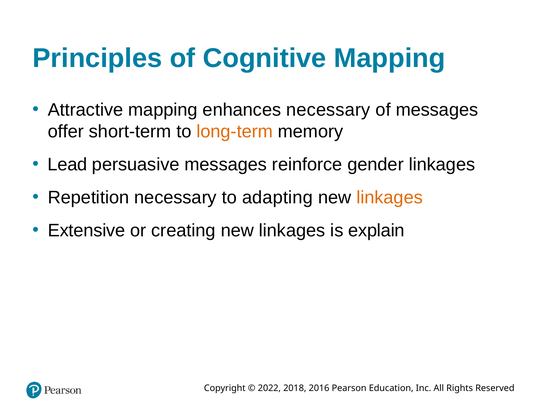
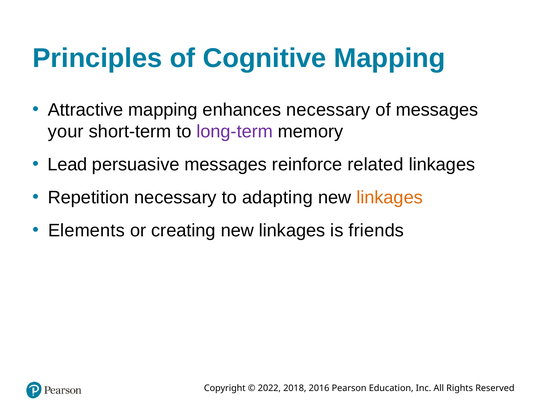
offer: offer -> your
long-term colour: orange -> purple
gender: gender -> related
Extensive: Extensive -> Elements
explain: explain -> friends
